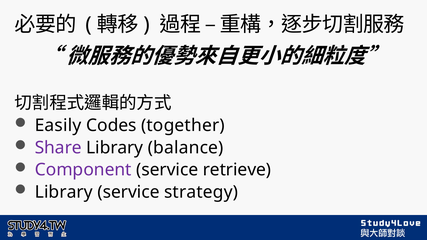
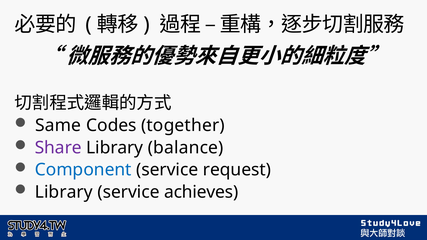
Easily: Easily -> Same
Component colour: purple -> blue
retrieve: retrieve -> request
strategy: strategy -> achieves
